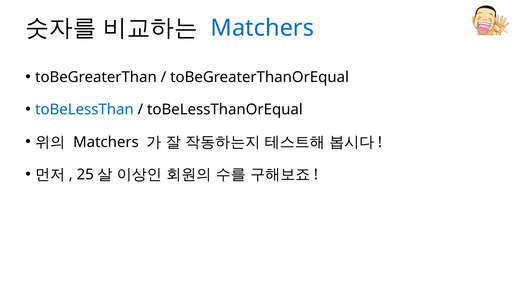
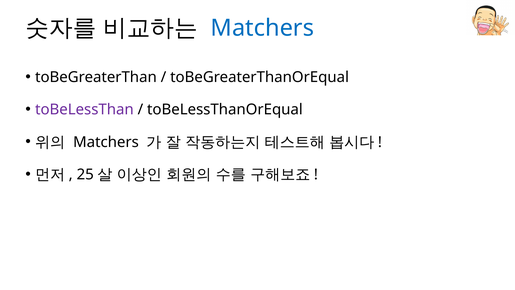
toBeLessThan colour: blue -> purple
